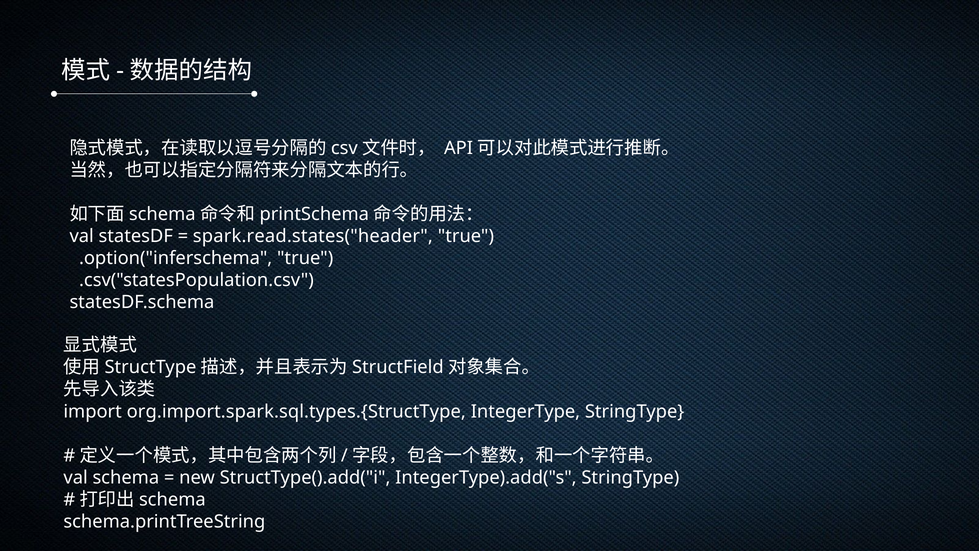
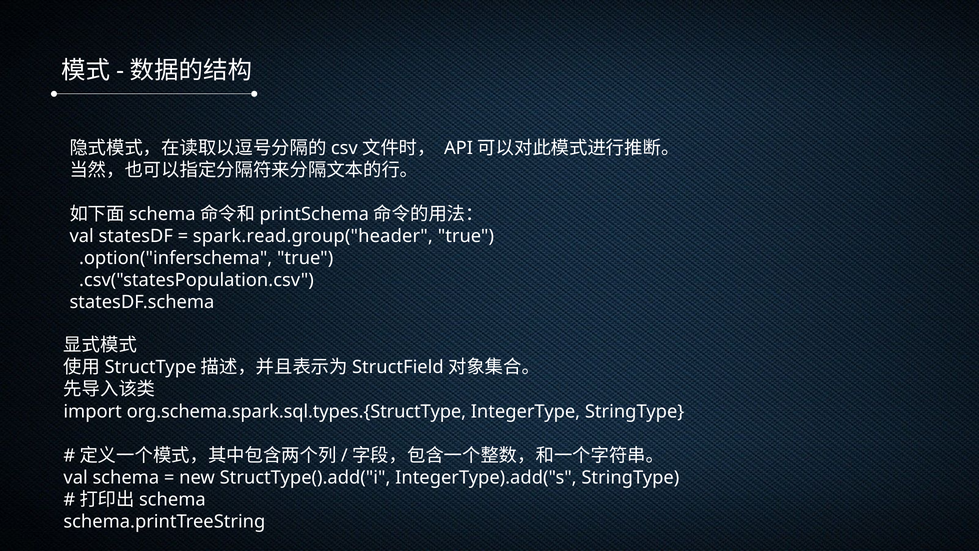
spark.read.states("header: spark.read.states("header -> spark.read.group("header
org.import.spark.sql.types.{StructType: org.import.spark.sql.types.{StructType -> org.schema.spark.sql.types.{StructType
